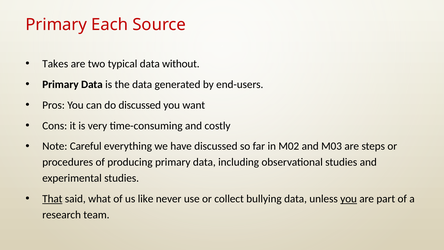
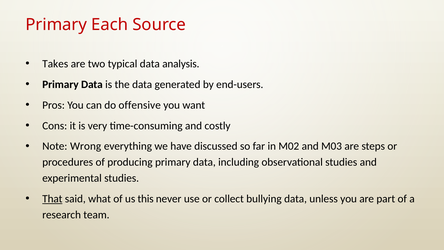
without: without -> analysis
do discussed: discussed -> offensive
Careful: Careful -> Wrong
like: like -> this
you at (349, 199) underline: present -> none
